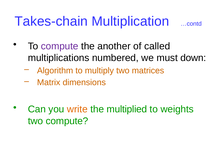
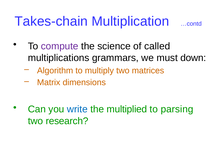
another: another -> science
numbered: numbered -> grammars
write colour: orange -> blue
weights: weights -> parsing
two compute: compute -> research
